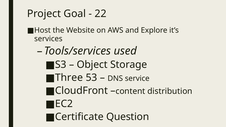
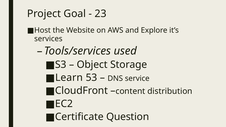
22: 22 -> 23
Three: Three -> Learn
